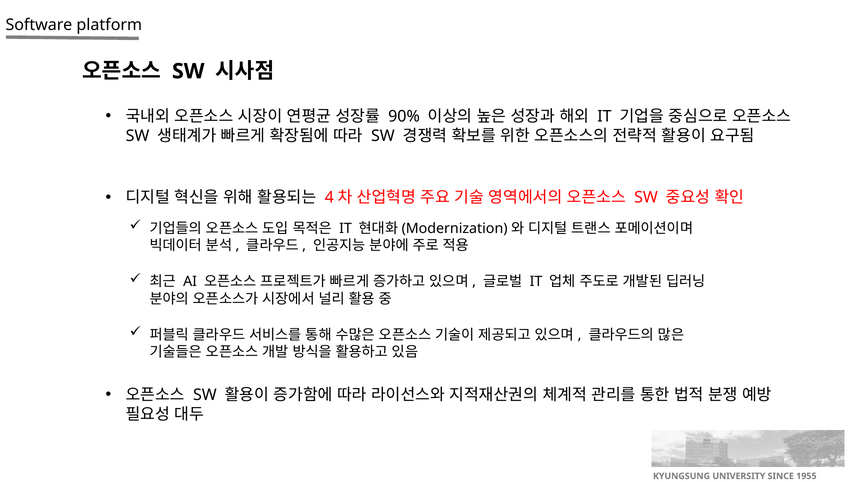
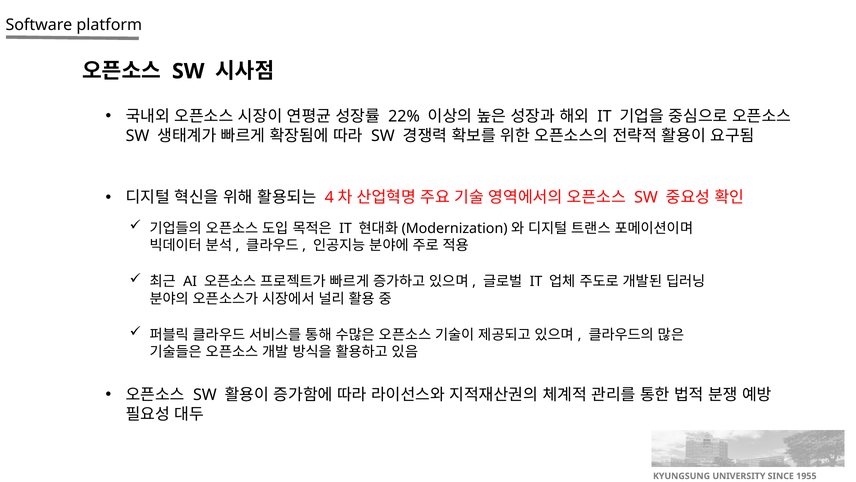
90%: 90% -> 22%
